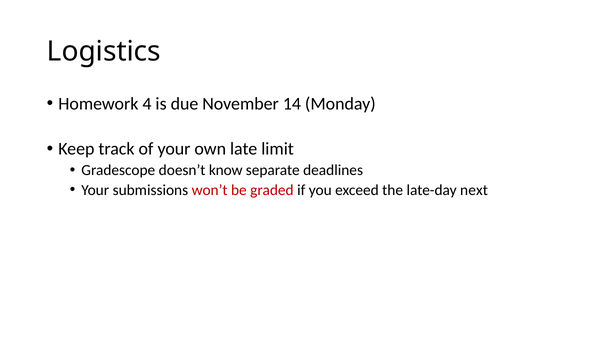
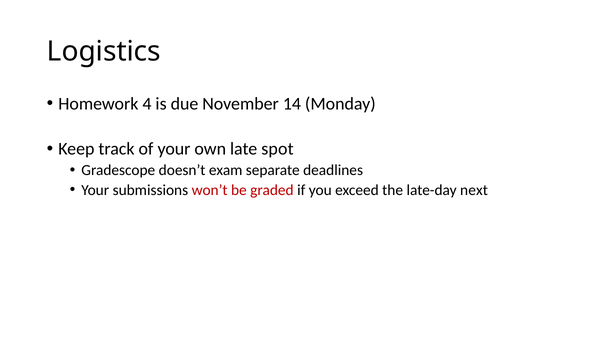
limit: limit -> spot
know: know -> exam
